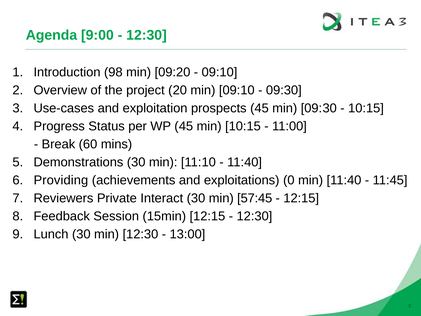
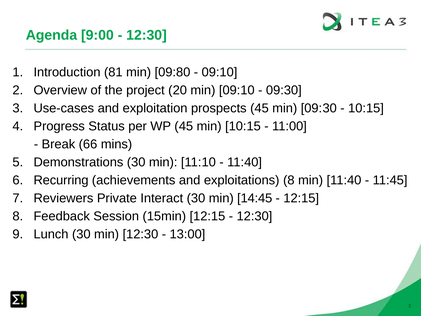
98: 98 -> 81
09:20: 09:20 -> 09:80
60: 60 -> 66
Providing: Providing -> Recurring
exploitations 0: 0 -> 8
57:45: 57:45 -> 14:45
